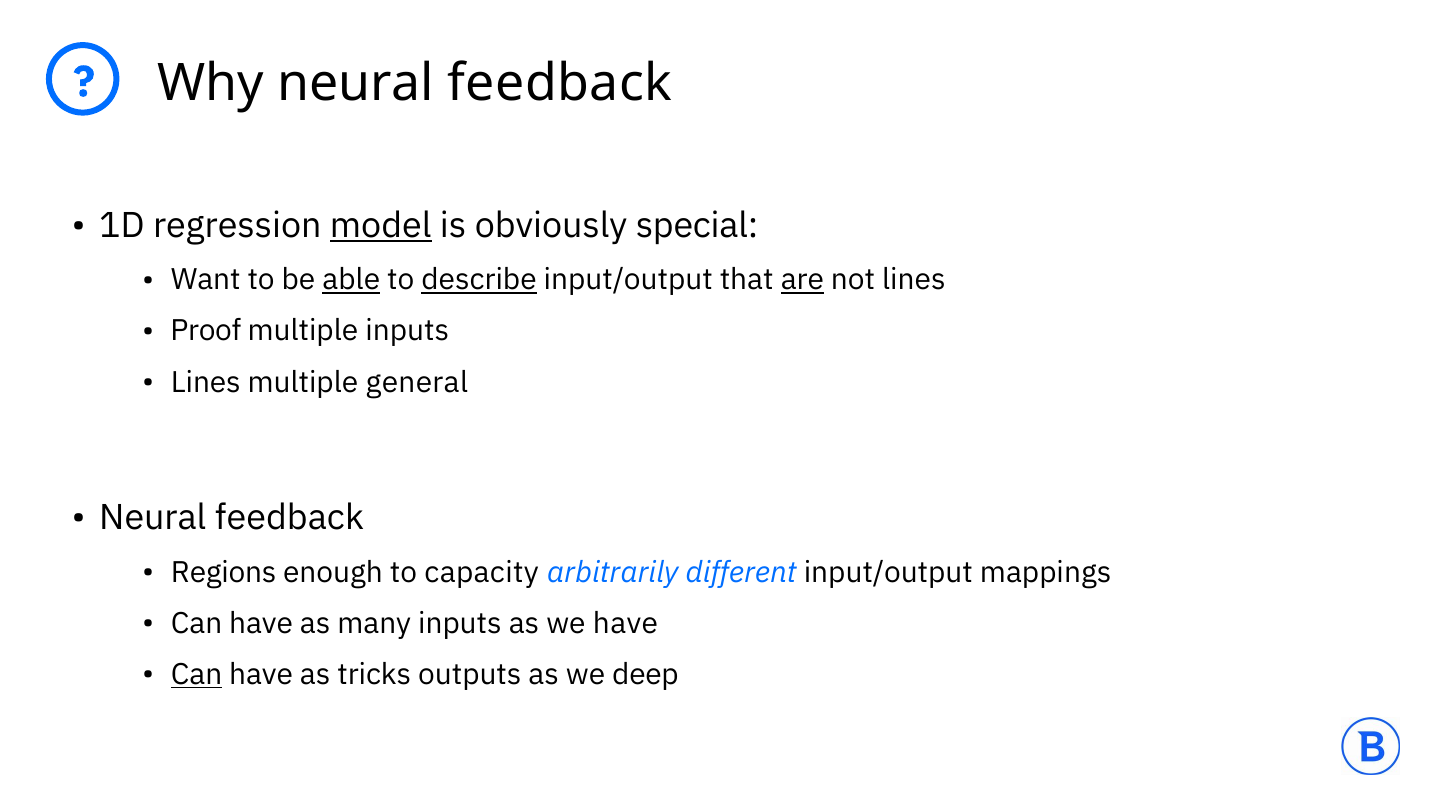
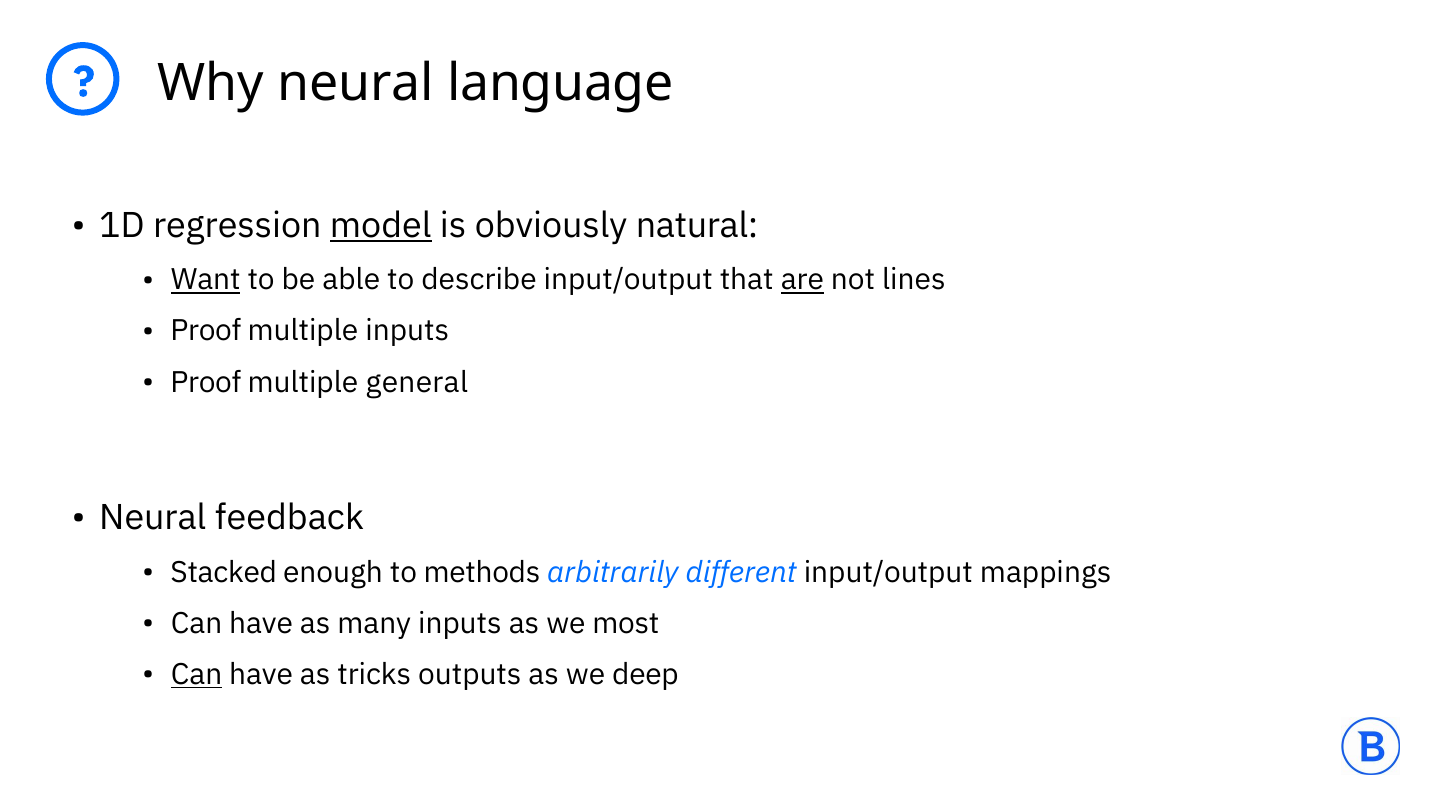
Why neural feedback: feedback -> language
special: special -> natural
Want underline: none -> present
able underline: present -> none
describe underline: present -> none
Lines at (206, 382): Lines -> Proof
Regions: Regions -> Stacked
capacity: capacity -> methods
we have: have -> most
